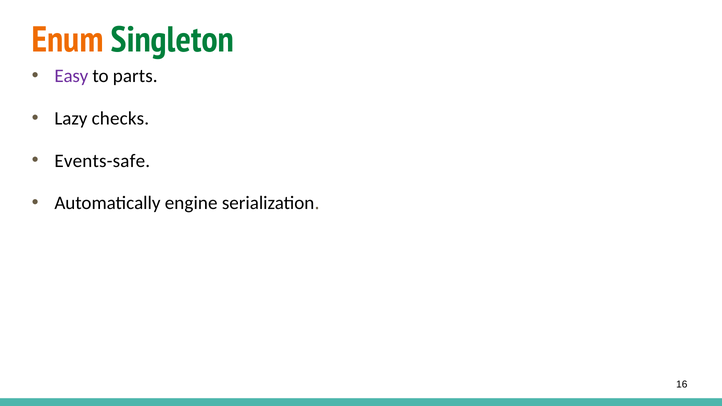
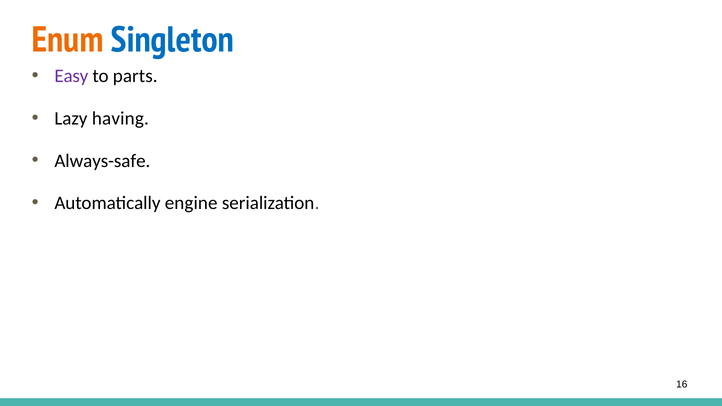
Singleton colour: green -> blue
checks: checks -> having
Events-safe: Events-safe -> Always-safe
